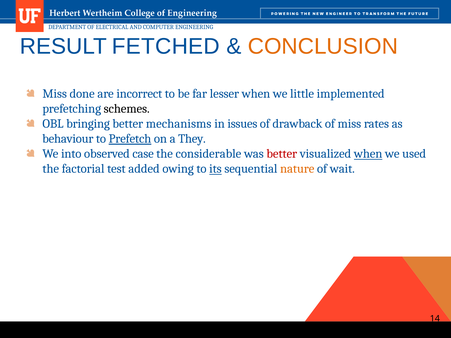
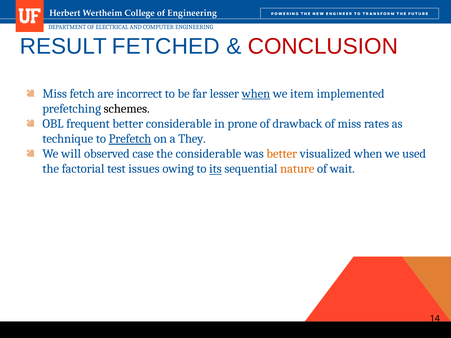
CONCLUSION colour: orange -> red
done: done -> fetch
when at (256, 94) underline: none -> present
little: little -> item
bringing: bringing -> frequent
better mechanisms: mechanisms -> considerable
issues: issues -> prone
behaviour: behaviour -> technique
into: into -> will
better at (282, 154) colour: red -> orange
when at (368, 154) underline: present -> none
added: added -> issues
